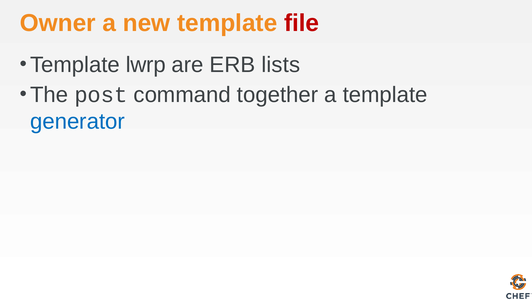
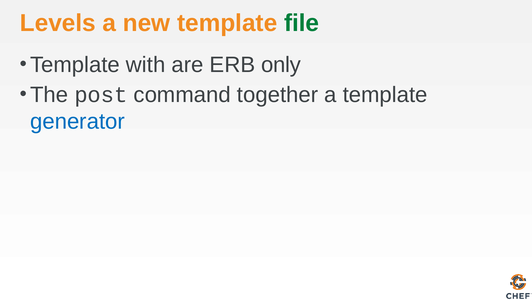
Owner: Owner -> Levels
file colour: red -> green
lwrp: lwrp -> with
lists: lists -> only
